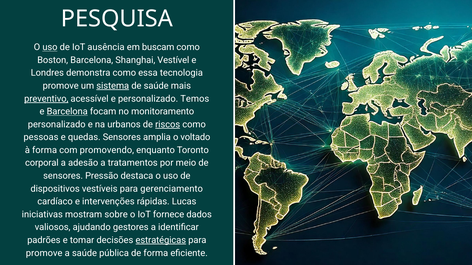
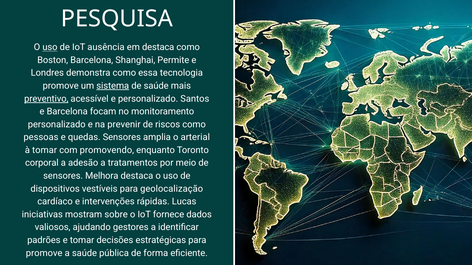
em buscam: buscam -> destaca
Vestível: Vestível -> Permite
Temos: Temos -> Santos
Barcelona at (67, 112) underline: present -> none
urbanos: urbanos -> prevenir
riscos underline: present -> none
voltado: voltado -> arterial
à forma: forma -> tomar
Pressão: Pressão -> Melhora
gerenciamento: gerenciamento -> geolocalização
estratégicas underline: present -> none
